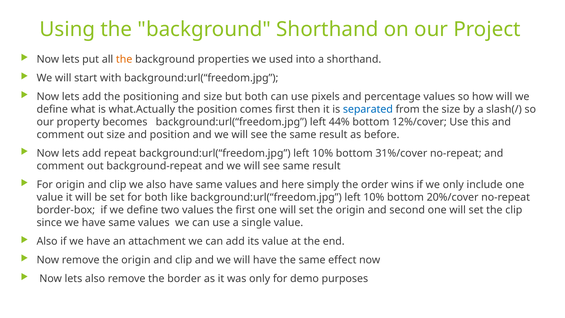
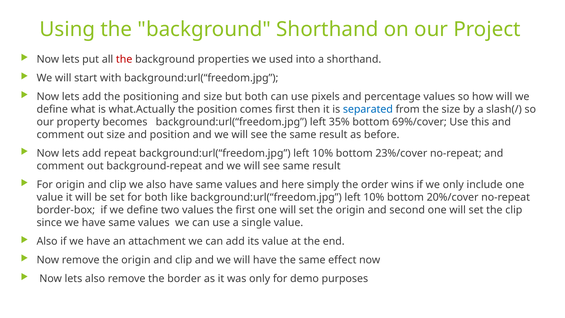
the at (124, 59) colour: orange -> red
44%: 44% -> 35%
12%/cover: 12%/cover -> 69%/cover
31%/cover: 31%/cover -> 23%/cover
